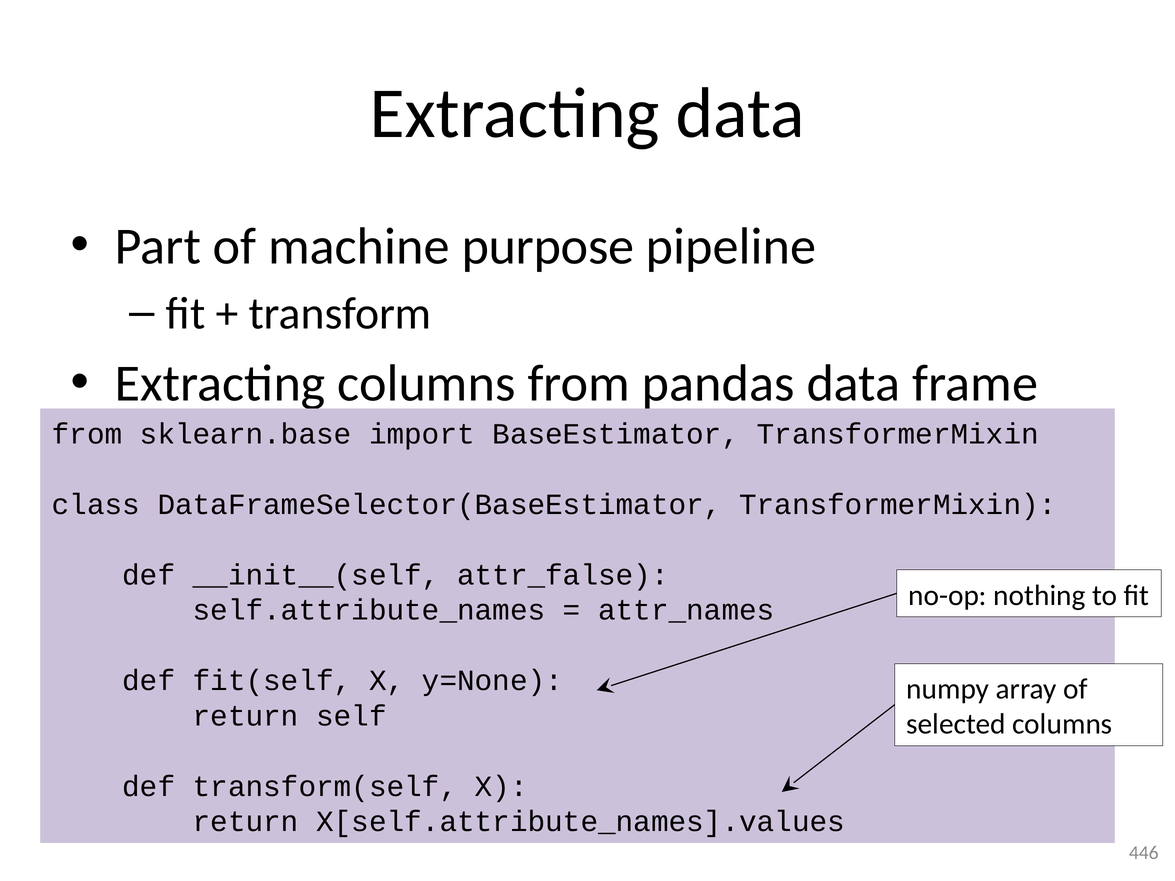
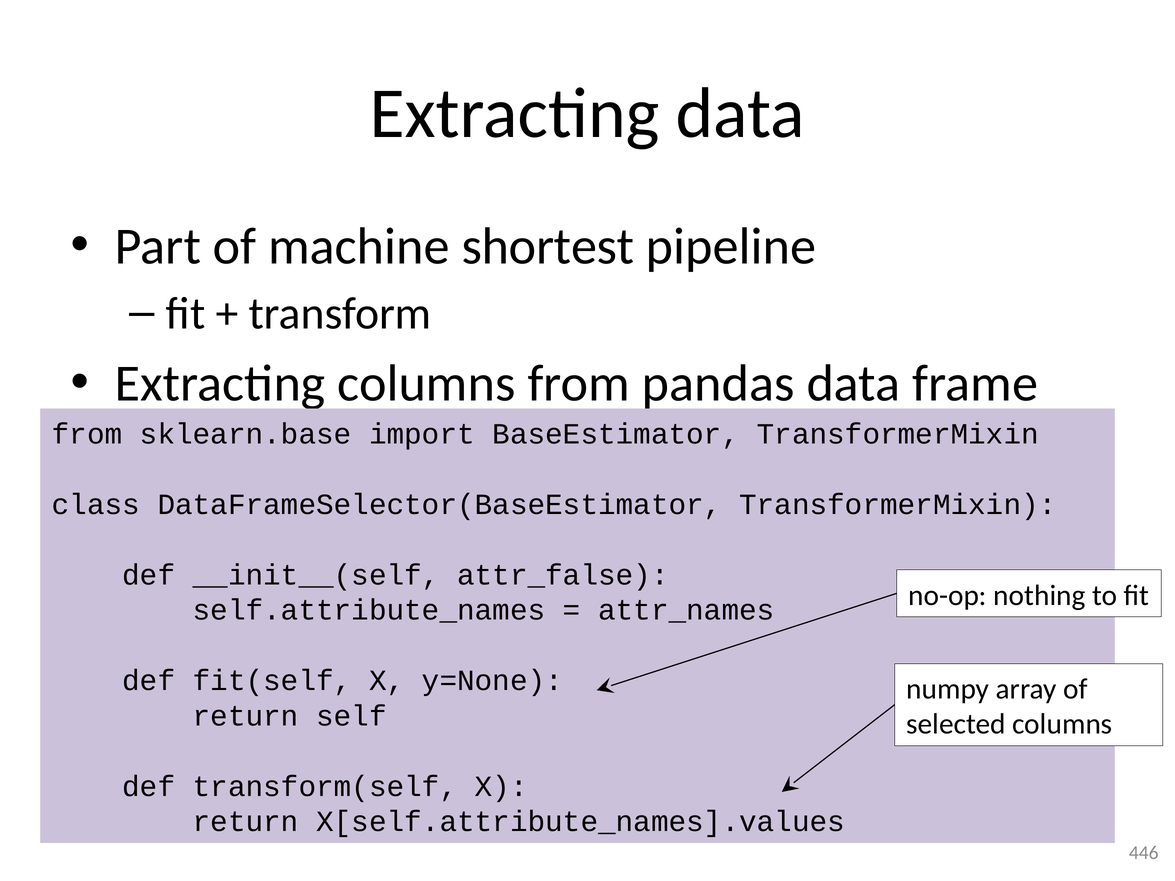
purpose: purpose -> shortest
